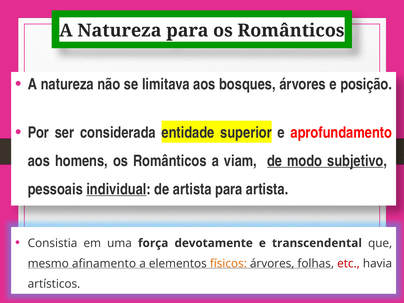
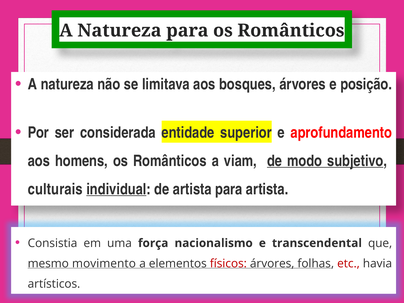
pessoais: pessoais -> culturais
devotamente: devotamente -> nacionalismo
afinamento: afinamento -> movimento
físicos colour: orange -> red
